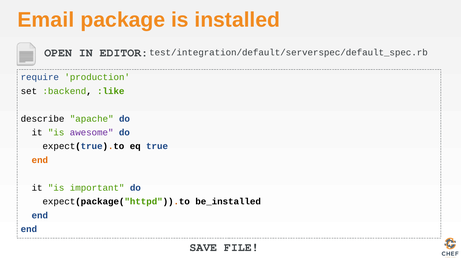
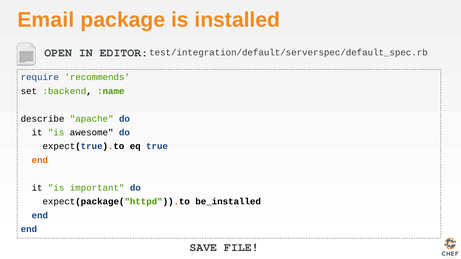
production: production -> recommends
:like: :like -> :name
awesome colour: purple -> black
